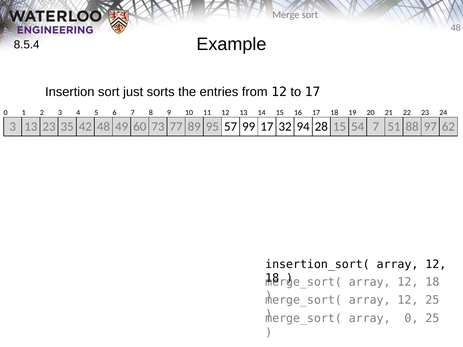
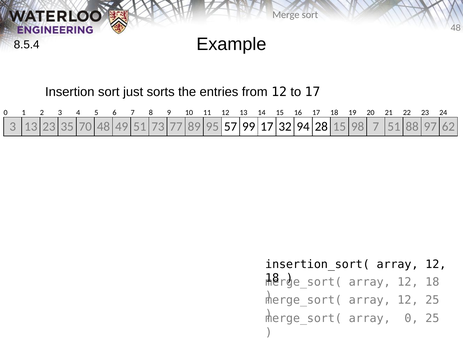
42: 42 -> 70
49 60: 60 -> 51
54: 54 -> 98
